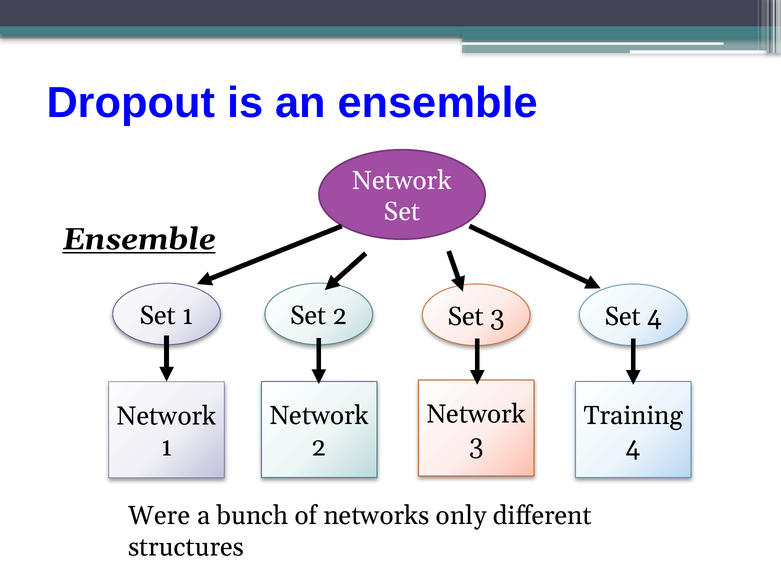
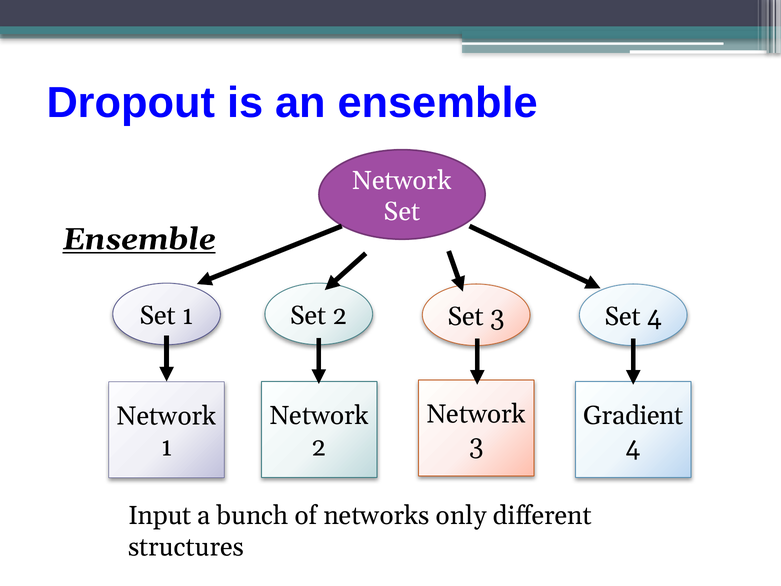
Training: Training -> Gradient
Were: Were -> Input
